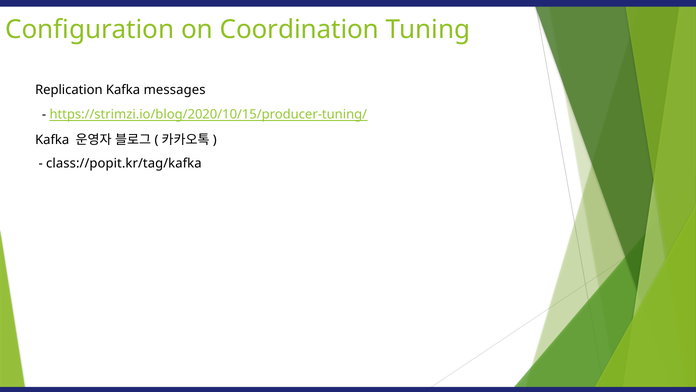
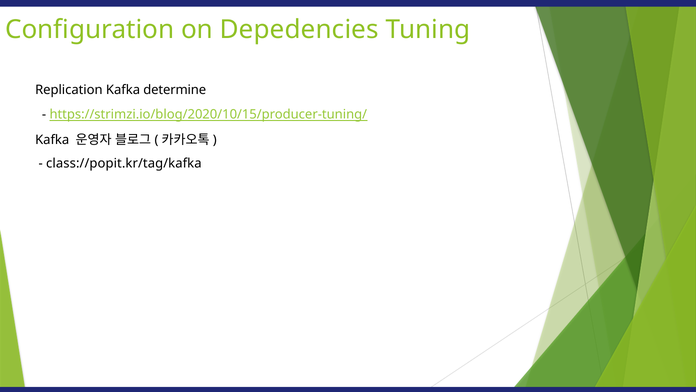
Coordination: Coordination -> Depedencies
messages: messages -> determine
